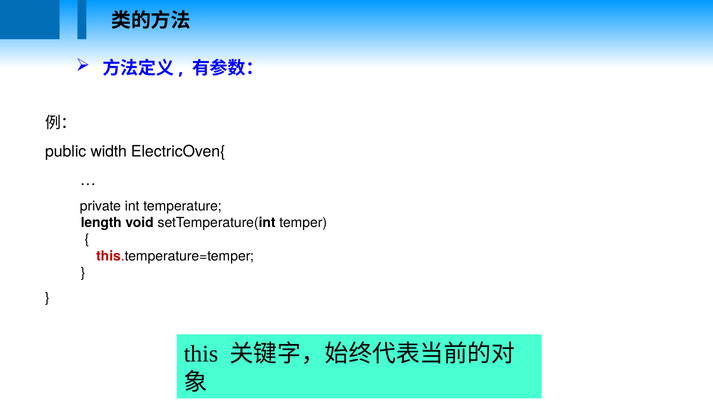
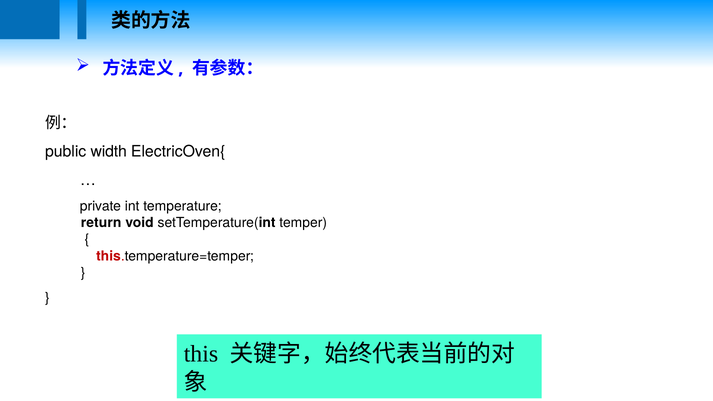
length: length -> return
